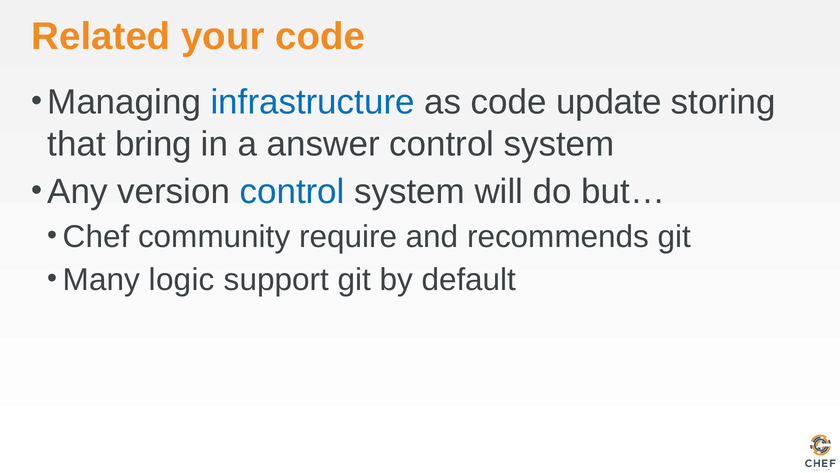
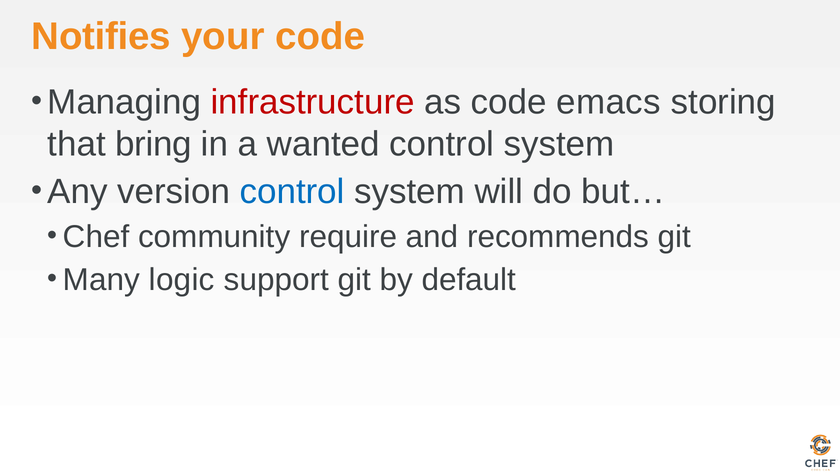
Related: Related -> Notifies
infrastructure colour: blue -> red
update: update -> emacs
answer: answer -> wanted
